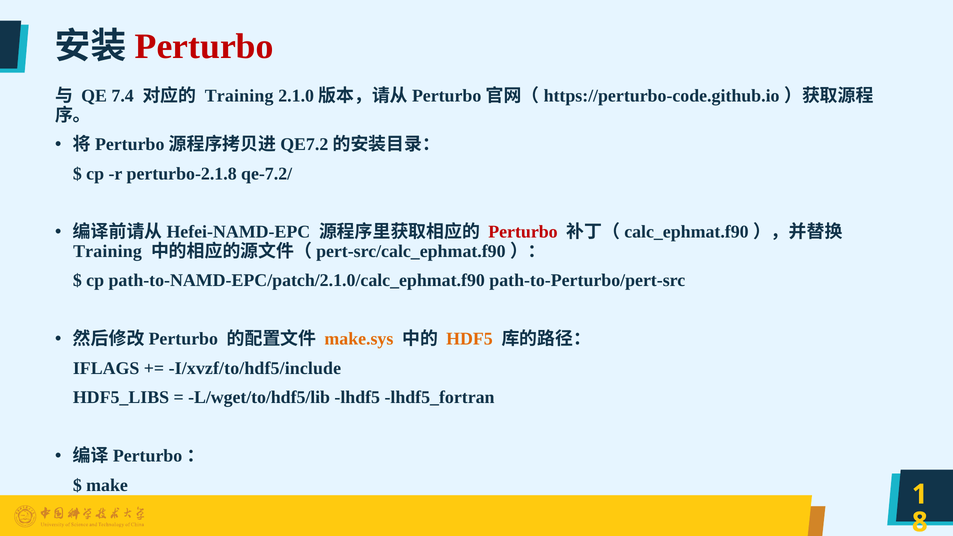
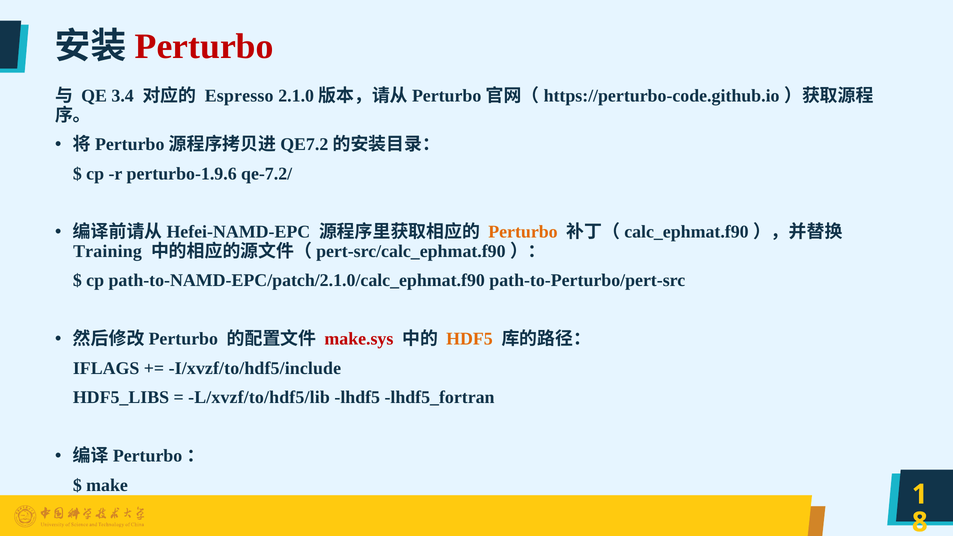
7.4: 7.4 -> 3.4
Training at (239, 96): Training -> Espresso
perturbo-2.1.8: perturbo-2.1.8 -> perturbo-1.9.6
Perturbo at (523, 232) colour: red -> orange
make.sys colour: orange -> red
L/wget/to/hdf5/lib: L/wget/to/hdf5/lib -> L/xvzf/to/hdf5/lib
